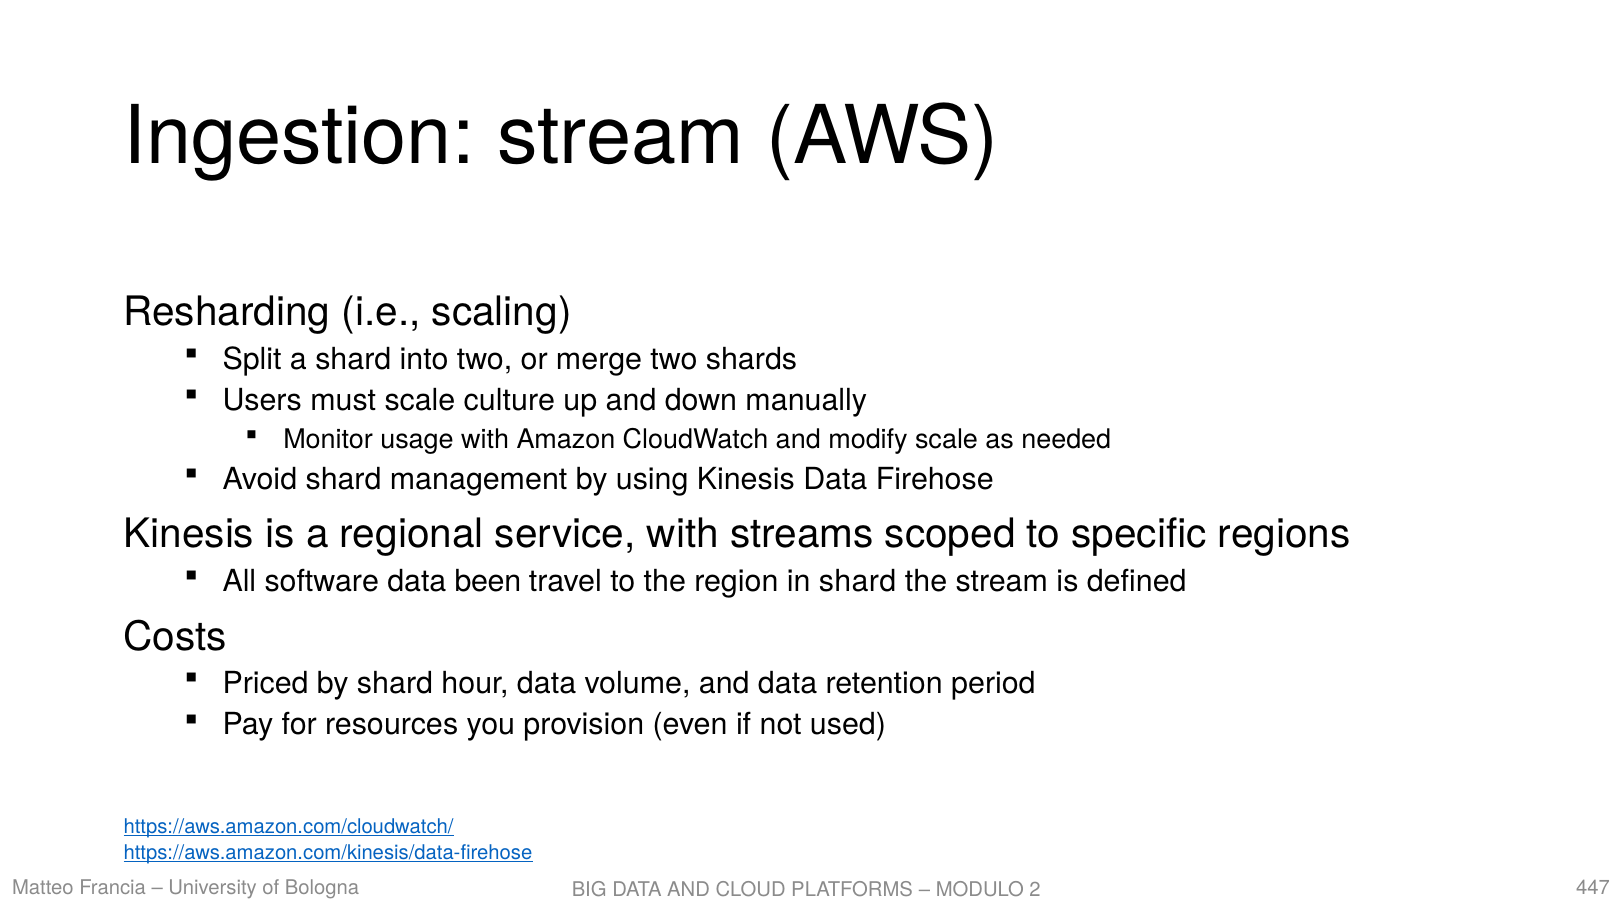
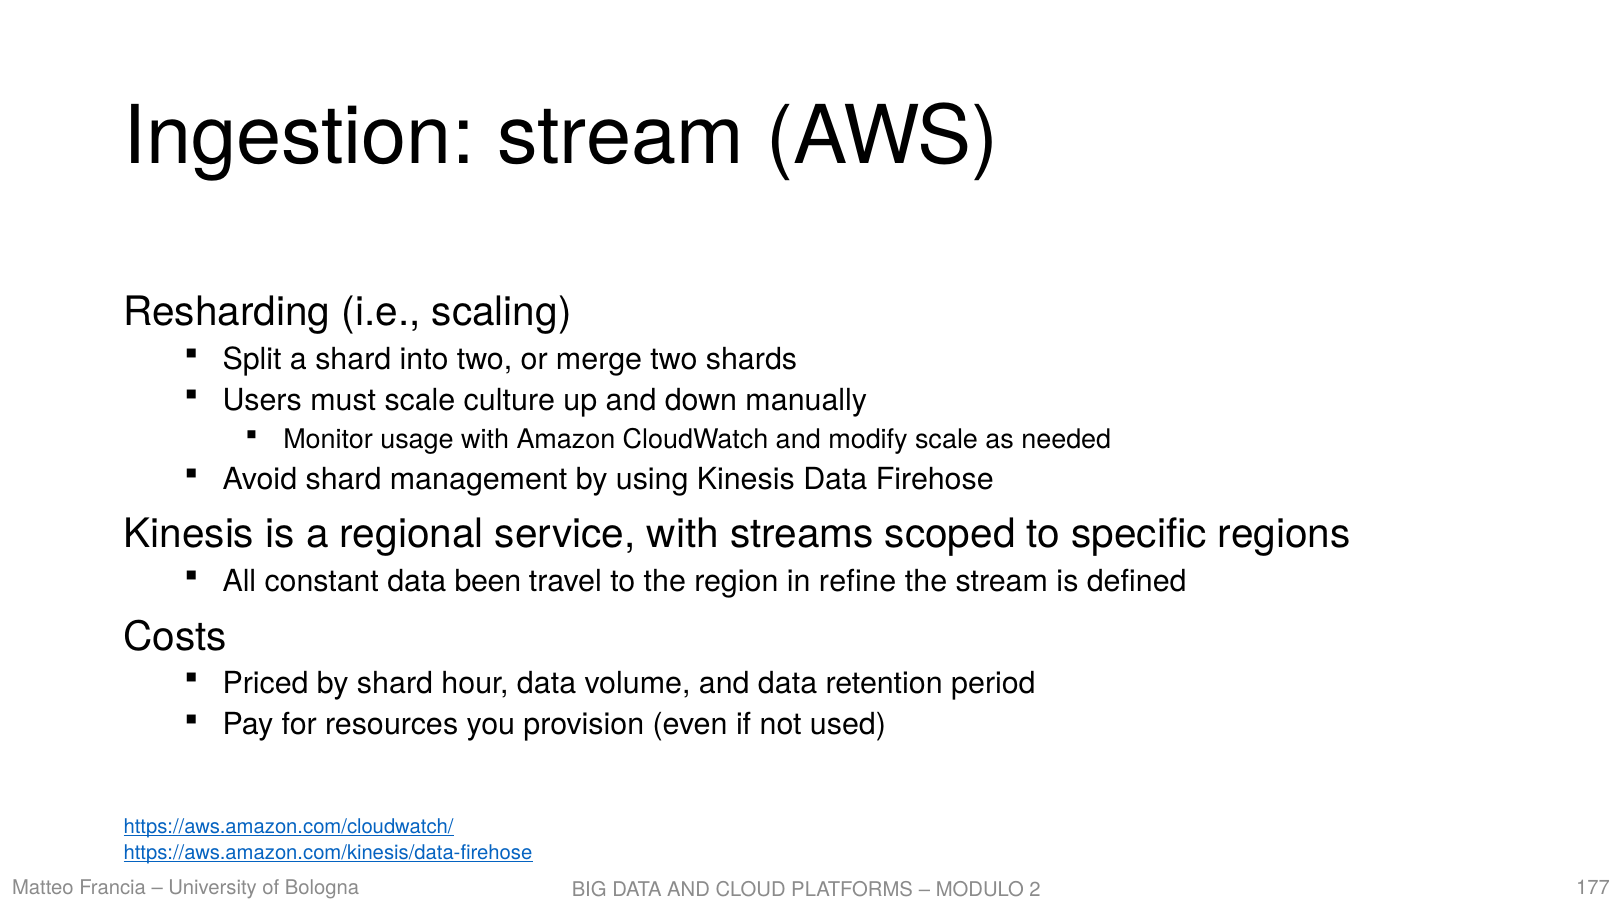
software: software -> constant
in shard: shard -> refine
447: 447 -> 177
